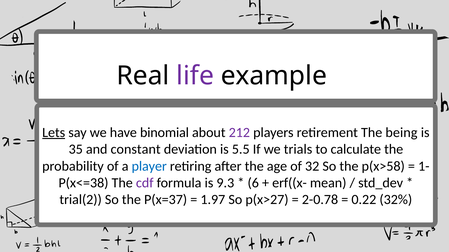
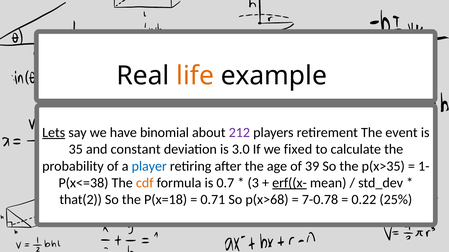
life colour: purple -> orange
being: being -> event
5.5: 5.5 -> 3.0
trials: trials -> fixed
32: 32 -> 39
p(x>58: p(x>58 -> p(x>35
cdf colour: purple -> orange
9.3: 9.3 -> 0.7
6: 6 -> 3
erf((x- underline: none -> present
trial(2: trial(2 -> that(2
P(x=37: P(x=37 -> P(x=18
1.97: 1.97 -> 0.71
p(x>27: p(x>27 -> p(x>68
2-0.78: 2-0.78 -> 7-0.78
32%: 32% -> 25%
